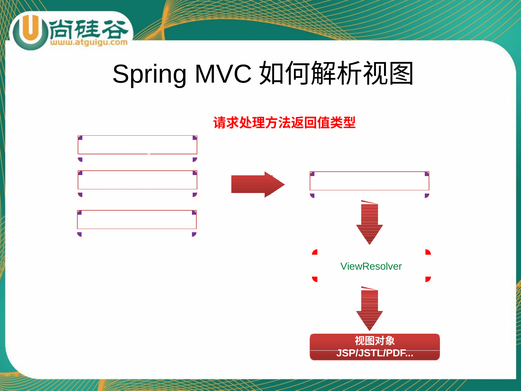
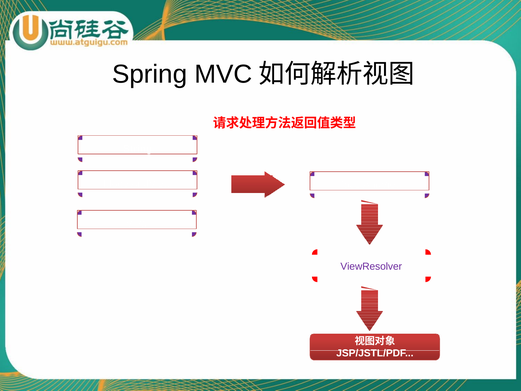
ViewResolver colour: green -> purple
